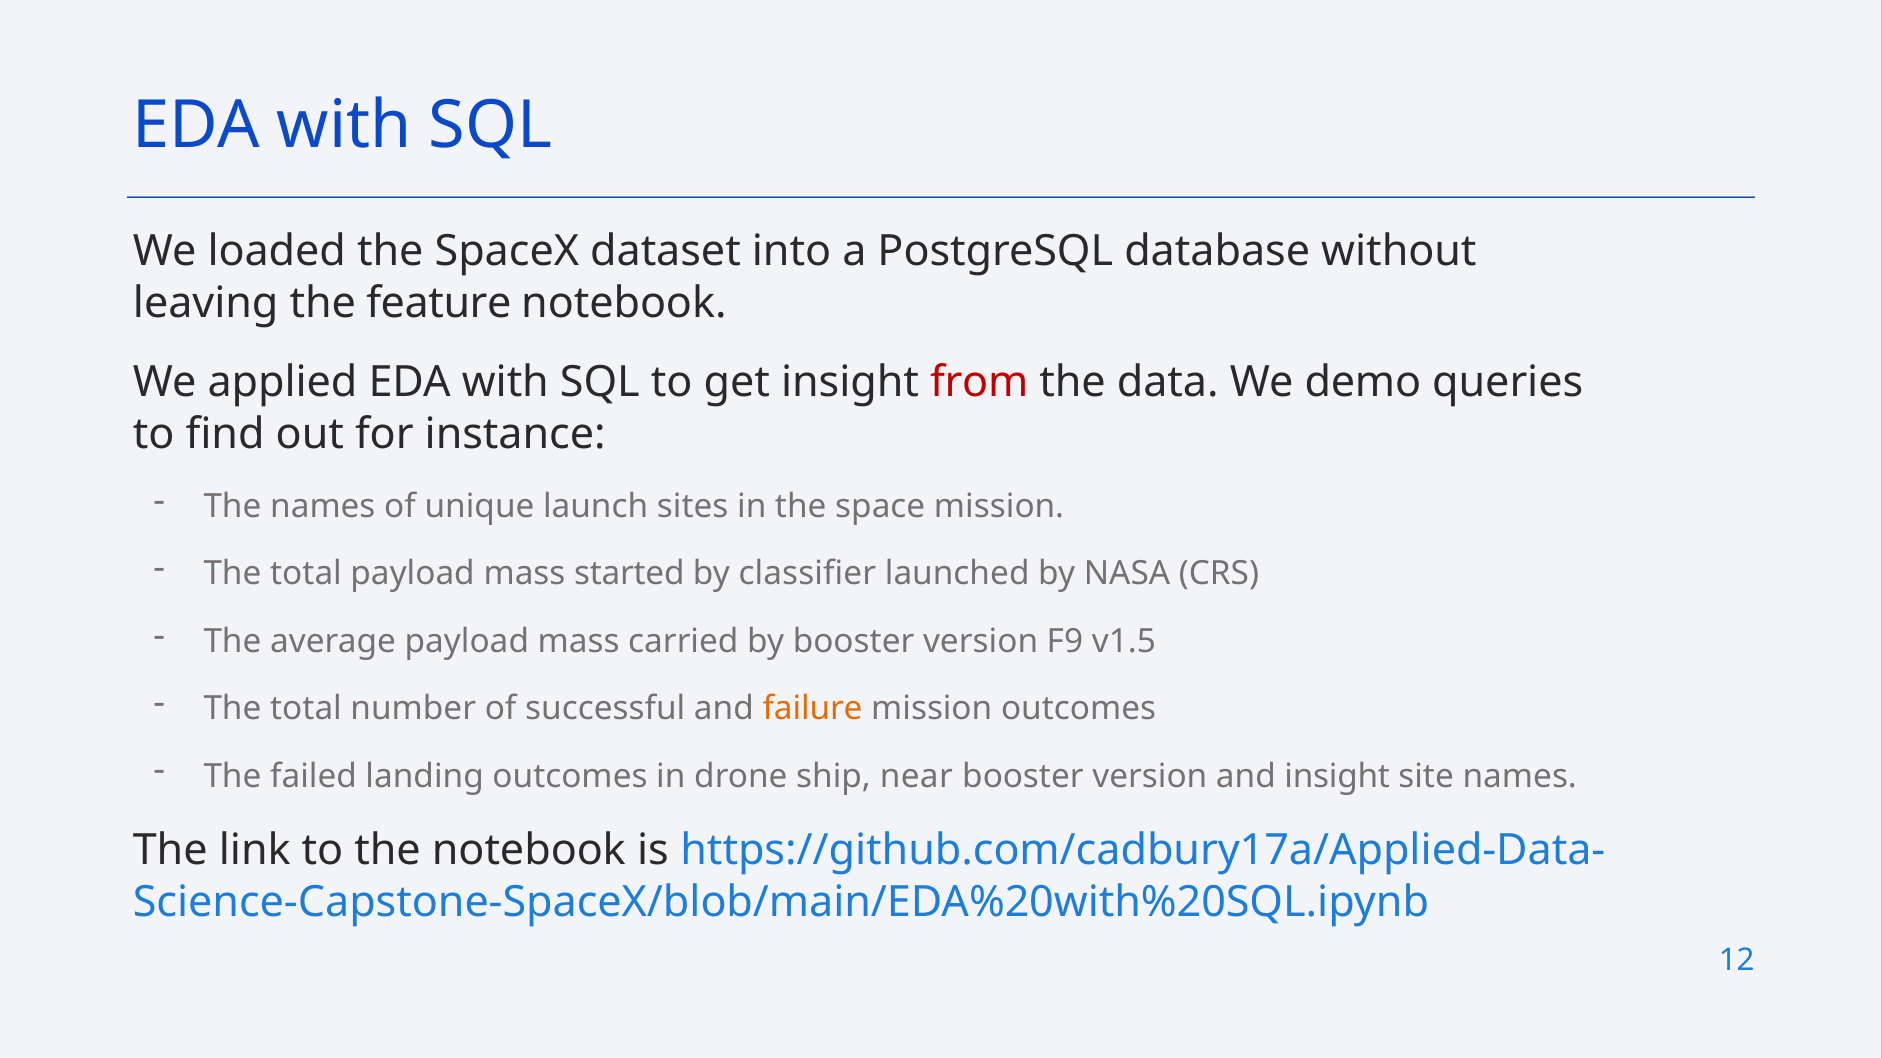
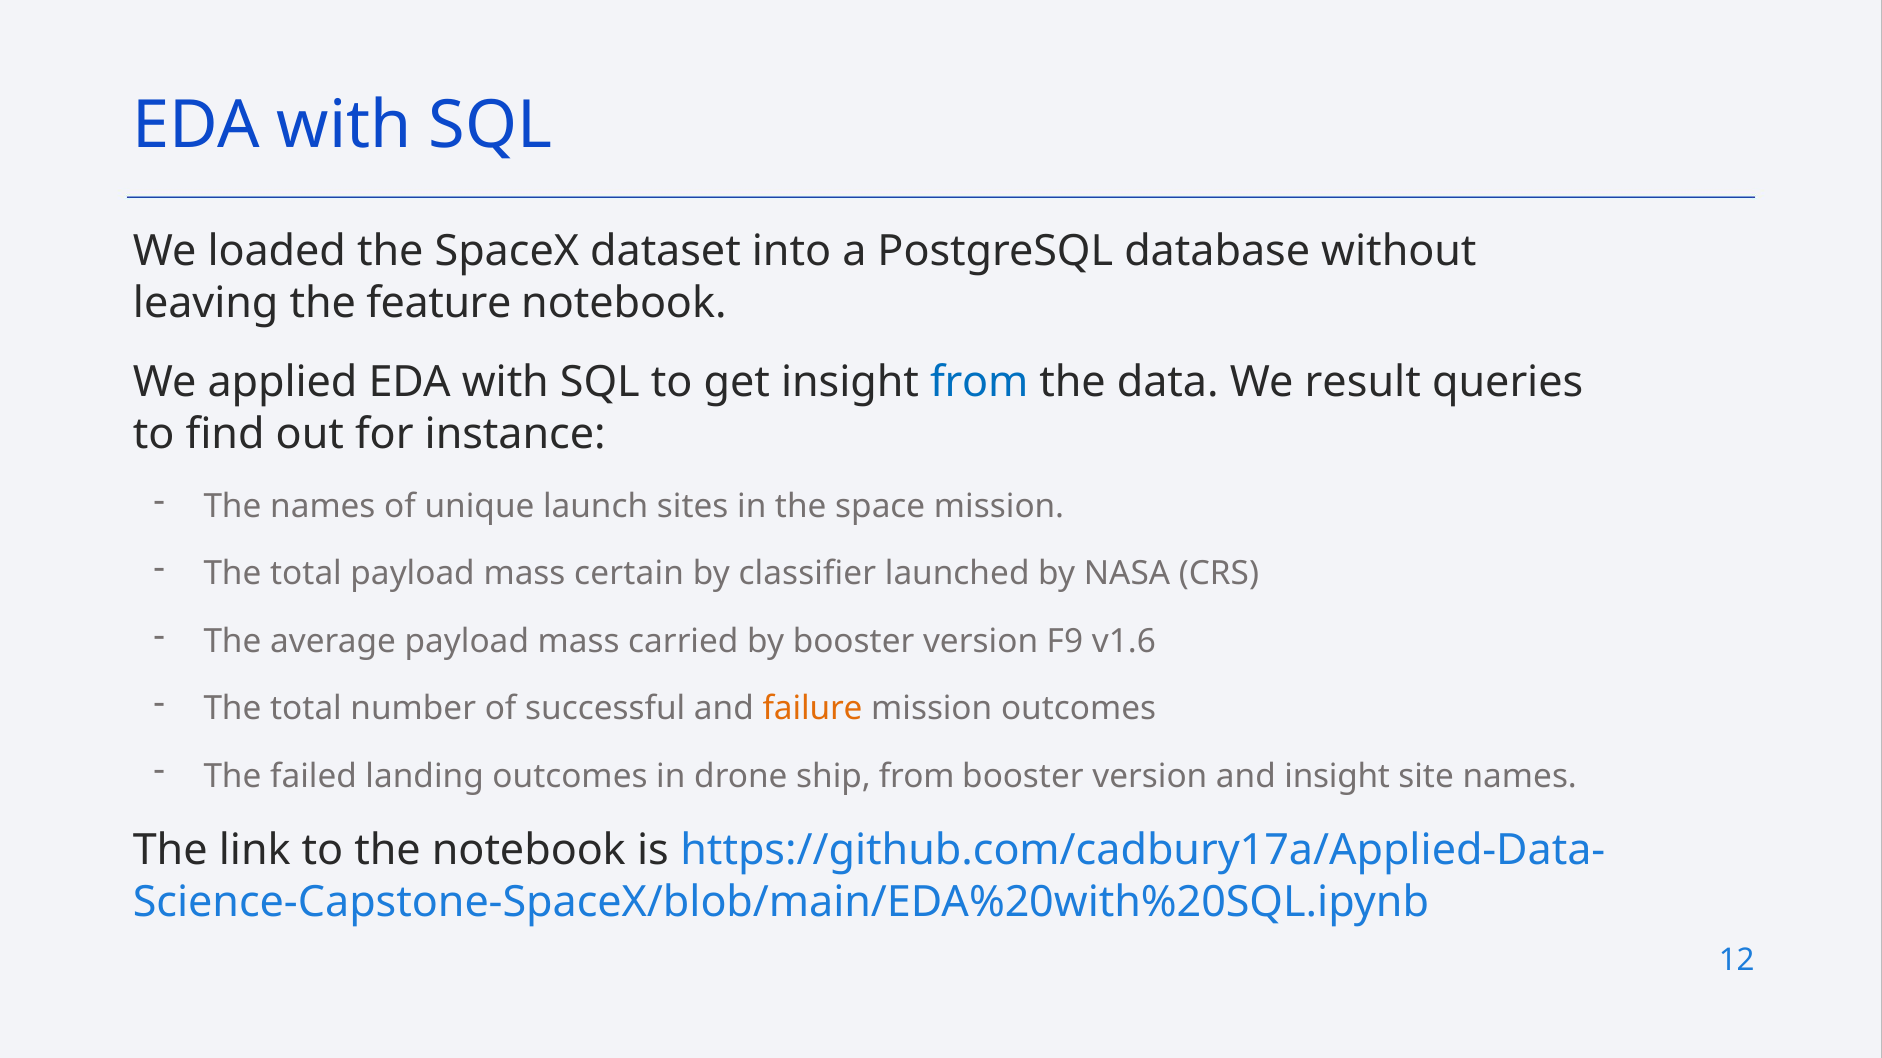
from at (979, 382) colour: red -> blue
demo: demo -> result
started: started -> certain
v1.5: v1.5 -> v1.6
ship near: near -> from
